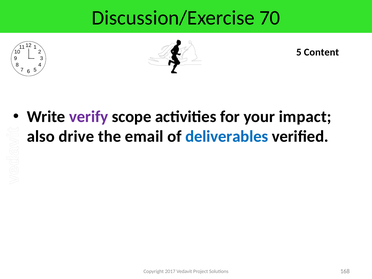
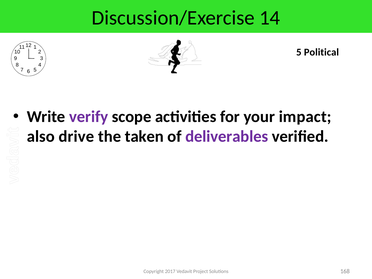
70: 70 -> 14
Content: Content -> Political
email: email -> taken
deliverables colour: blue -> purple
